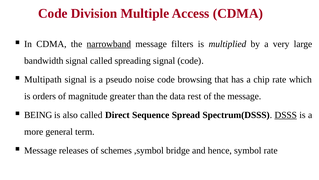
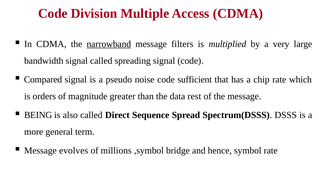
Multipath: Multipath -> Compared
browsing: browsing -> sufficient
DSSS underline: present -> none
releases: releases -> evolves
schemes: schemes -> millions
